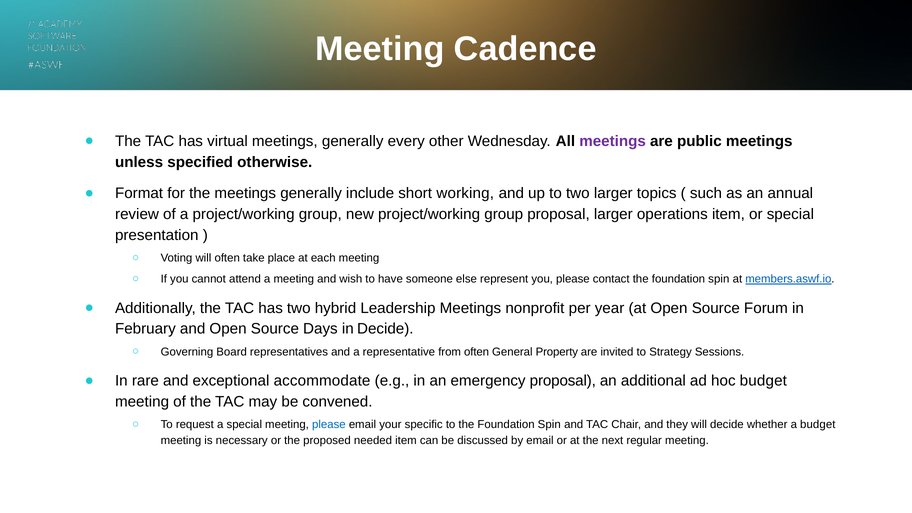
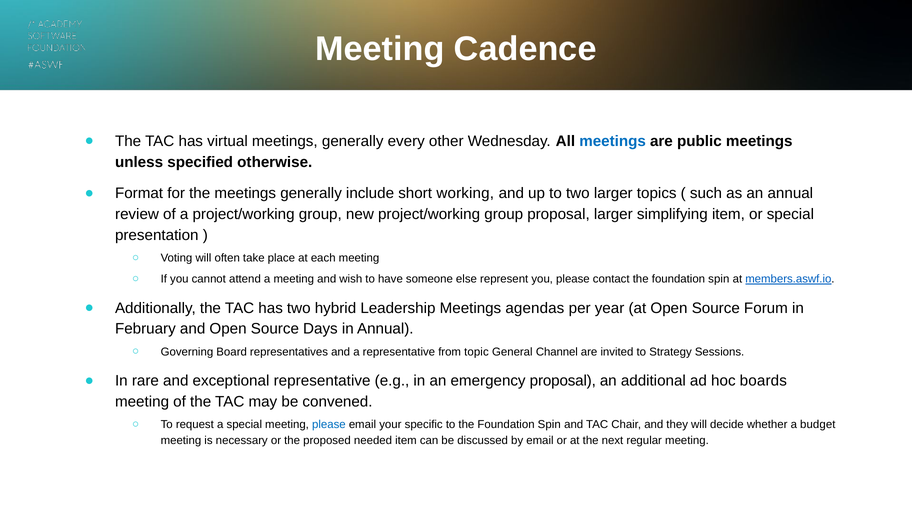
meetings at (613, 141) colour: purple -> blue
operations: operations -> simplifying
nonprofit: nonprofit -> agendas
in Decide: Decide -> Annual
from often: often -> topic
Property: Property -> Channel
exceptional accommodate: accommodate -> representative
hoc budget: budget -> boards
